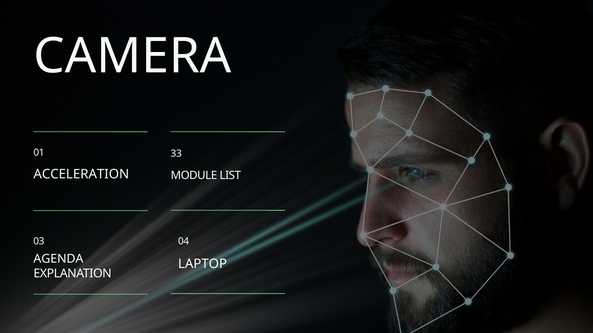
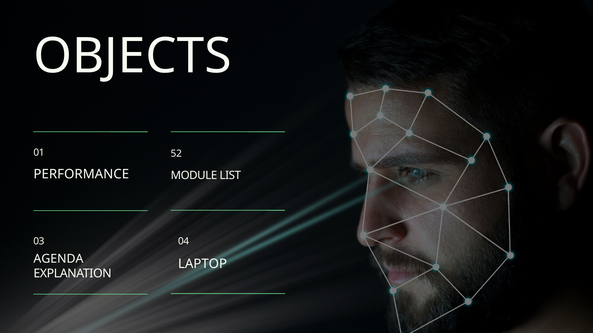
CAMERA: CAMERA -> OBJECTS
33: 33 -> 52
ACCELERATION: ACCELERATION -> PERFORMANCE
